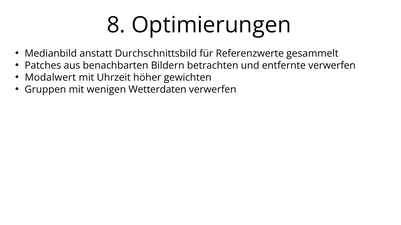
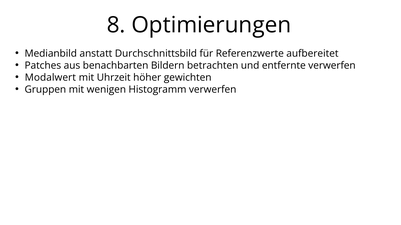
gesammelt: gesammelt -> aufbereitet
Wetterdaten: Wetterdaten -> Histogramm
